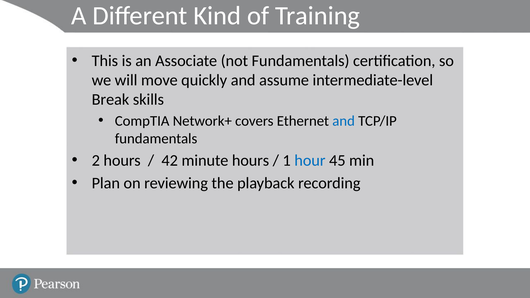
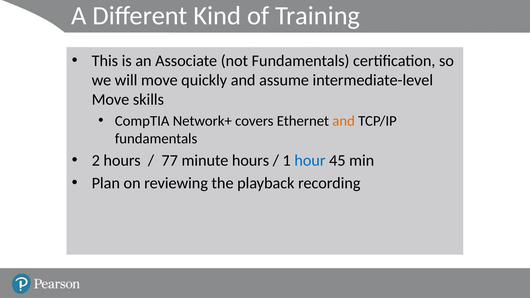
Break at (110, 100): Break -> Move
and at (344, 121) colour: blue -> orange
42: 42 -> 77
